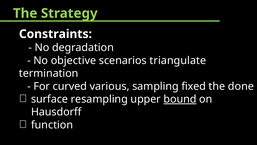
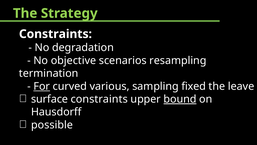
triangulate: triangulate -> resampling
For underline: none -> present
done: done -> leave
surface resampling: resampling -> constraints
function: function -> possible
